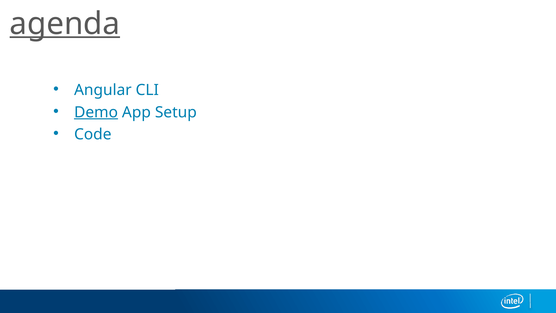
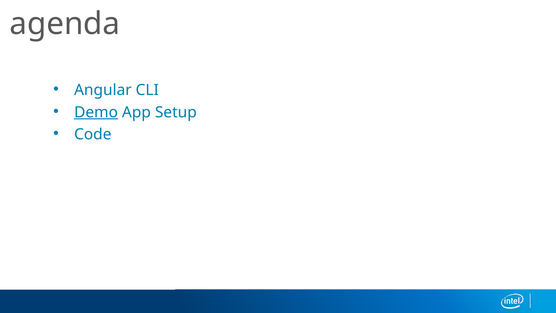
agenda underline: present -> none
